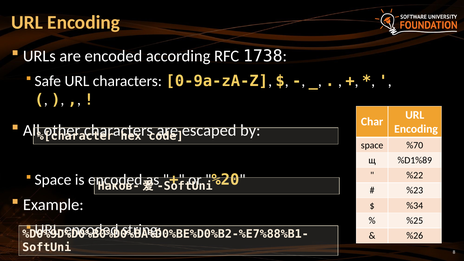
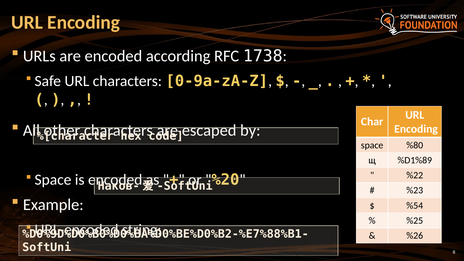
%70: %70 -> %80
%34: %34 -> %54
